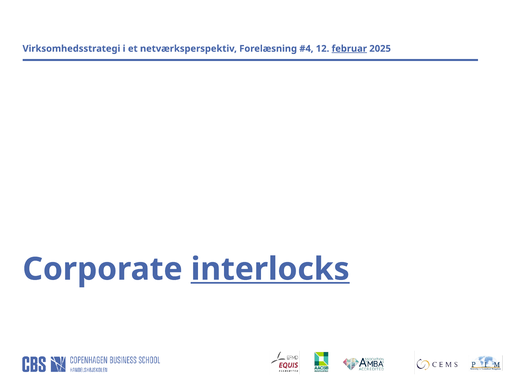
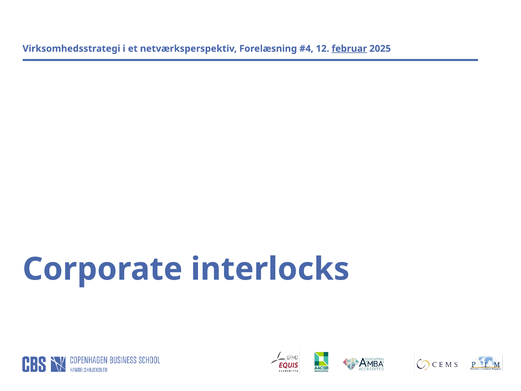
interlocks underline: present -> none
